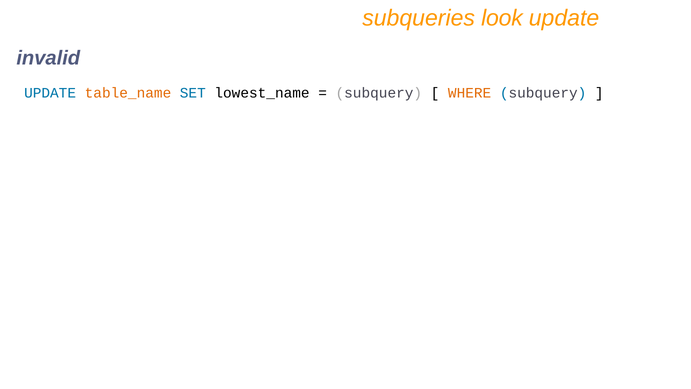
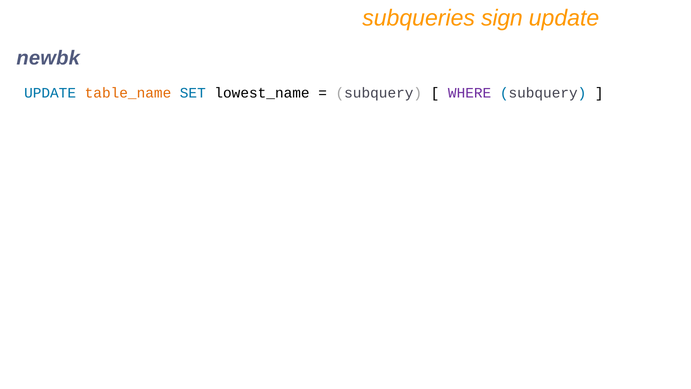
look: look -> sign
invalid: invalid -> newbk
WHERE colour: orange -> purple
